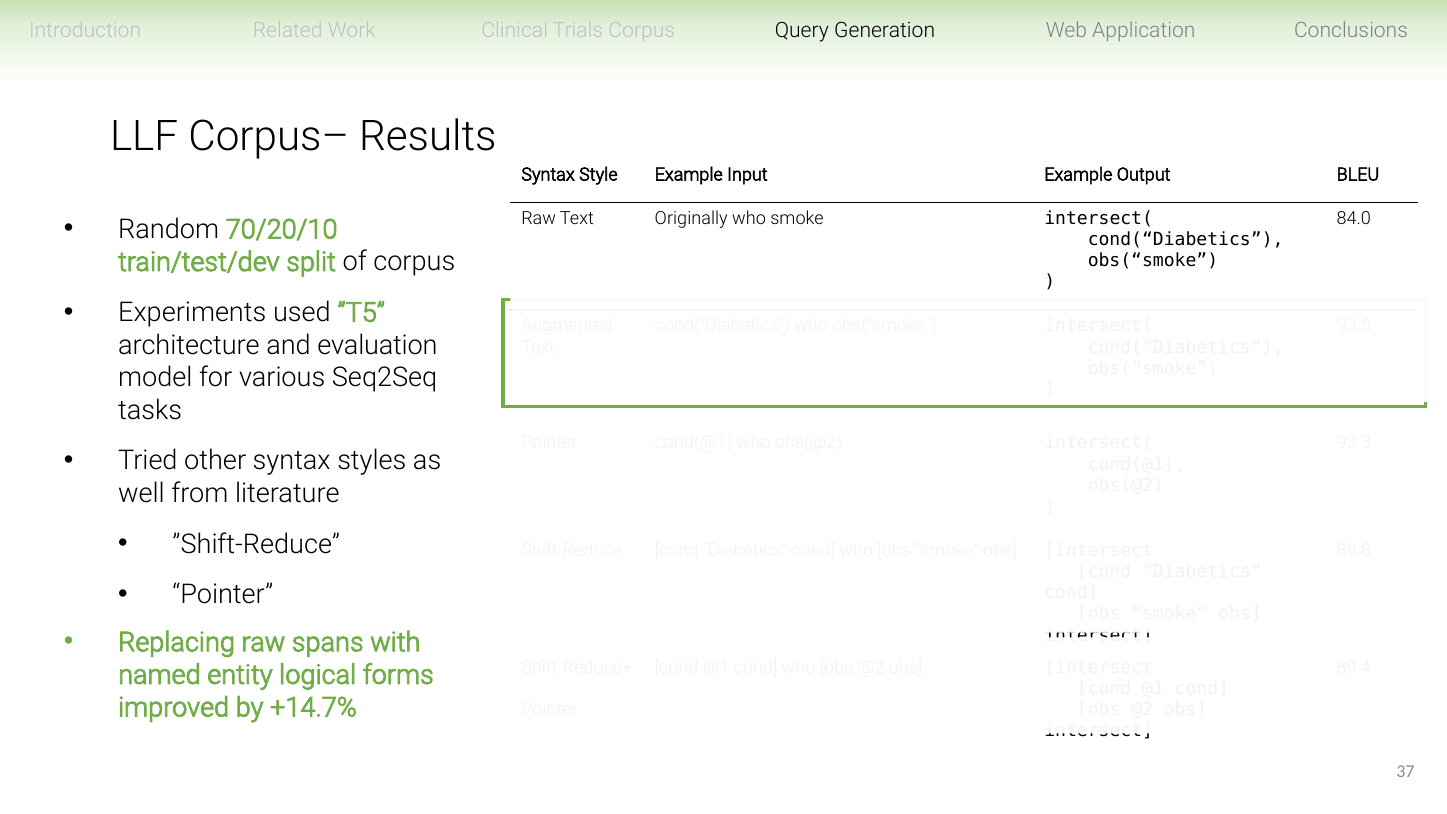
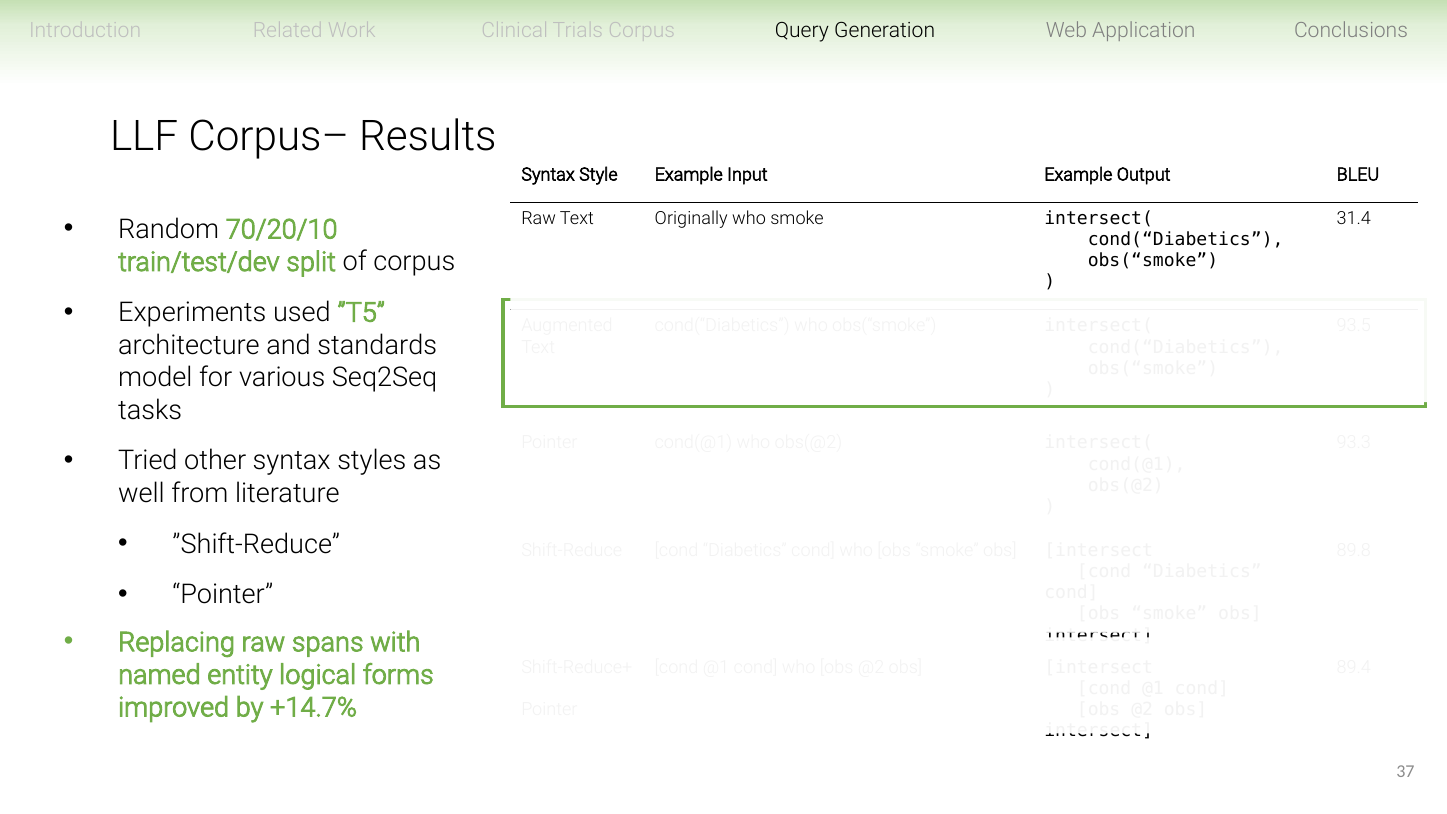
84.0: 84.0 -> 31.4
evaluation: evaluation -> standards
